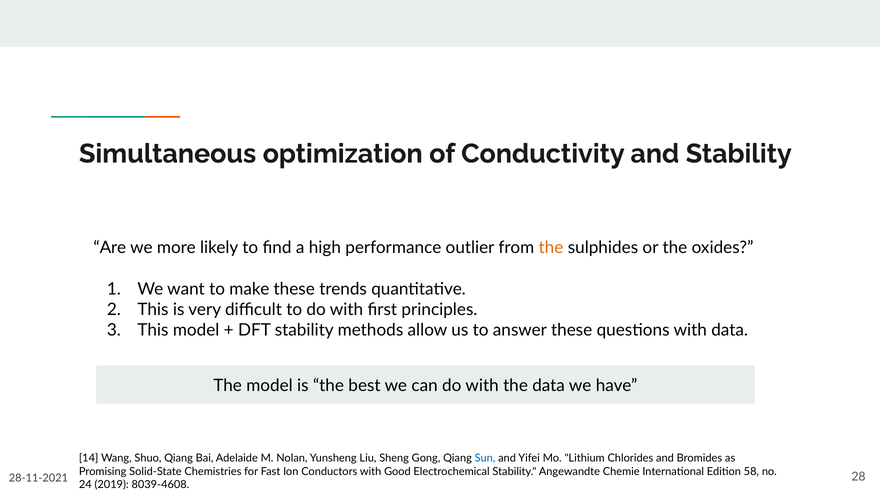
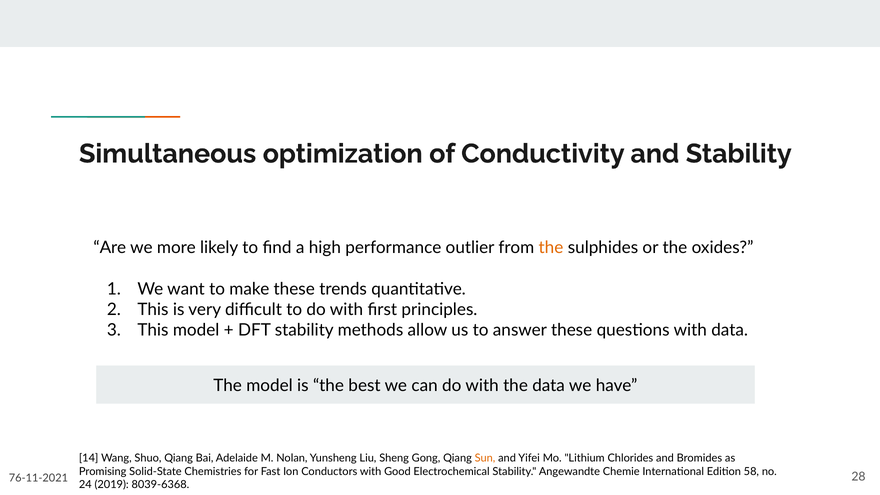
Sun colour: blue -> orange
28-11-2021: 28-11-2021 -> 76-11-2021
8039-4608: 8039-4608 -> 8039-6368
